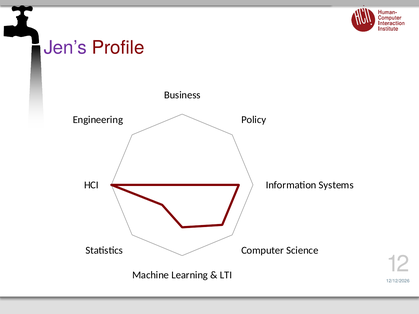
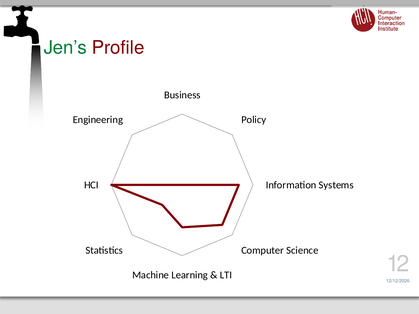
Jen’s colour: purple -> green
